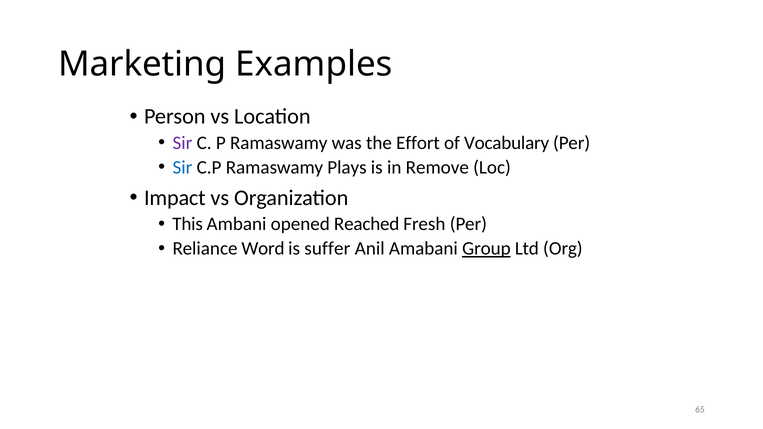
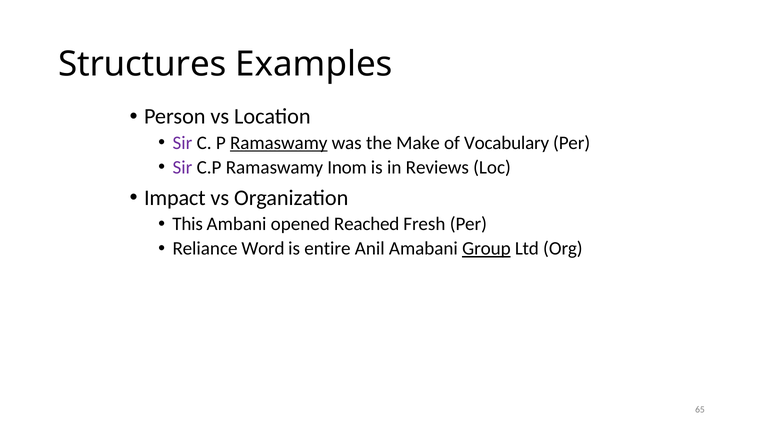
Marketing: Marketing -> Structures
Ramaswamy at (279, 143) underline: none -> present
Effort: Effort -> Make
Sir at (182, 168) colour: blue -> purple
Plays: Plays -> Inom
Remove: Remove -> Reviews
suffer: suffer -> entire
